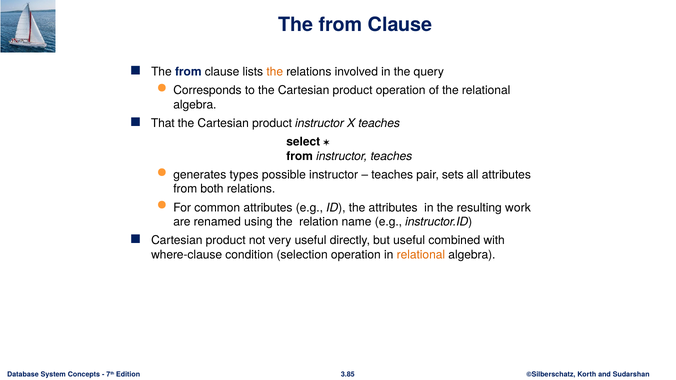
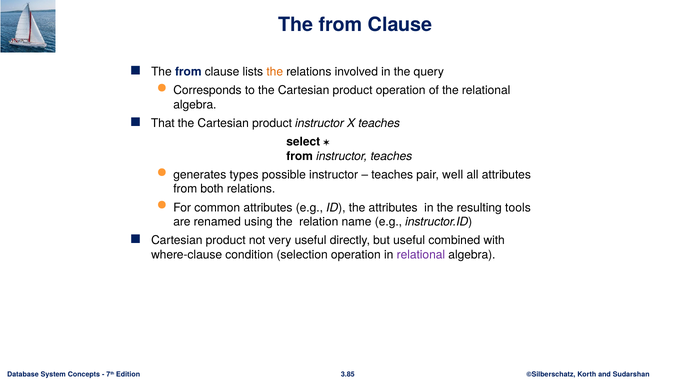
sets: sets -> well
work: work -> tools
relational at (421, 255) colour: orange -> purple
